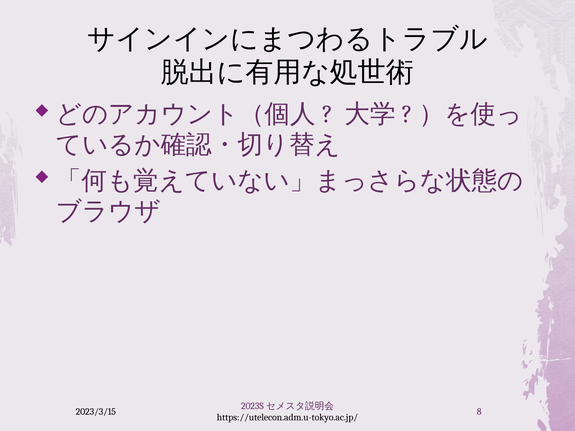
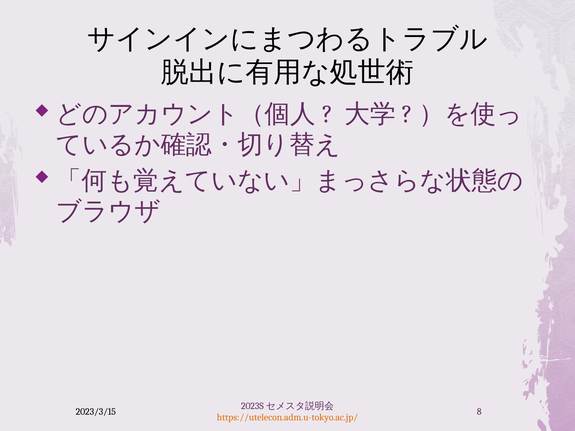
https://utelecon.adm.u-tokyo.ac.jp/ colour: black -> orange
